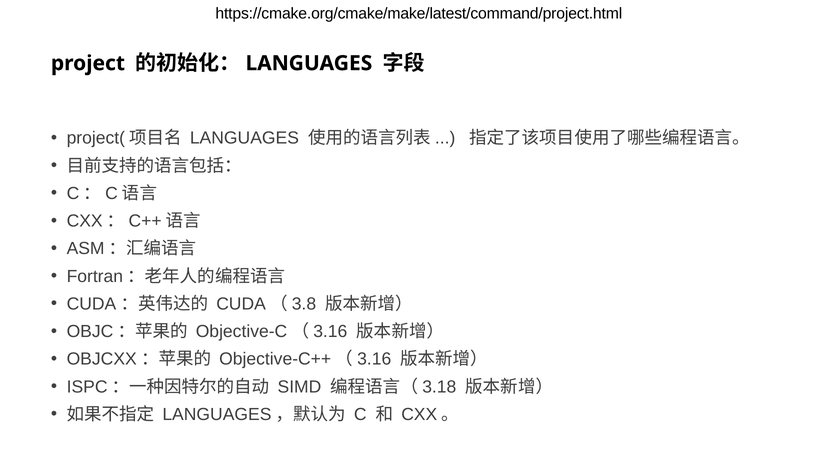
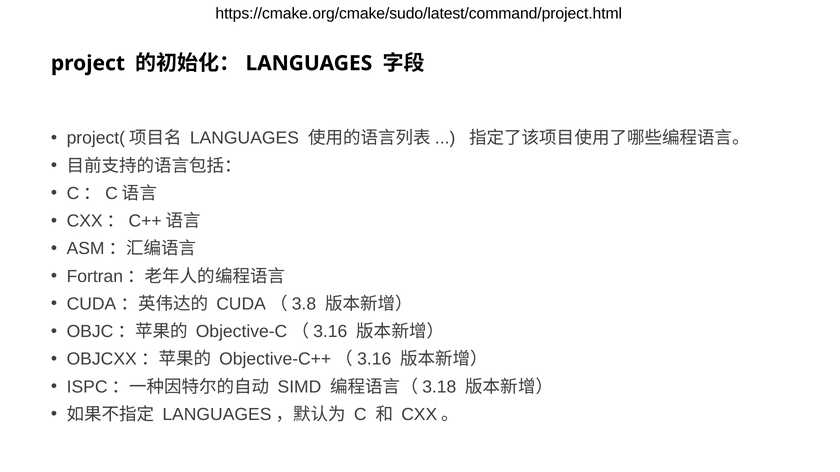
https://cmake.org/cmake/make/latest/command/project.html: https://cmake.org/cmake/make/latest/command/project.html -> https://cmake.org/cmake/sudo/latest/command/project.html
